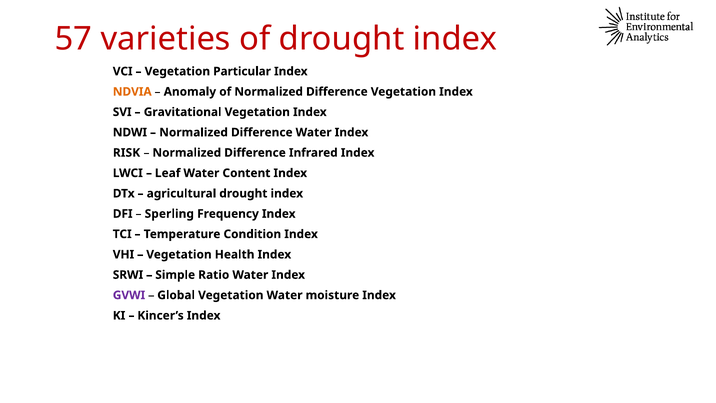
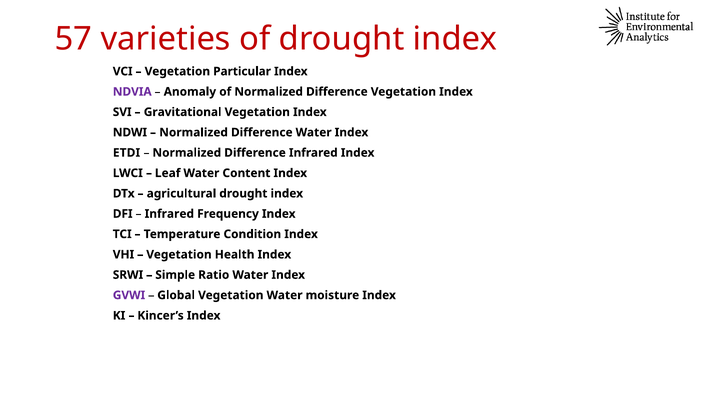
NDVIA colour: orange -> purple
RISK: RISK -> ETDI
Sperling at (169, 214): Sperling -> Infrared
